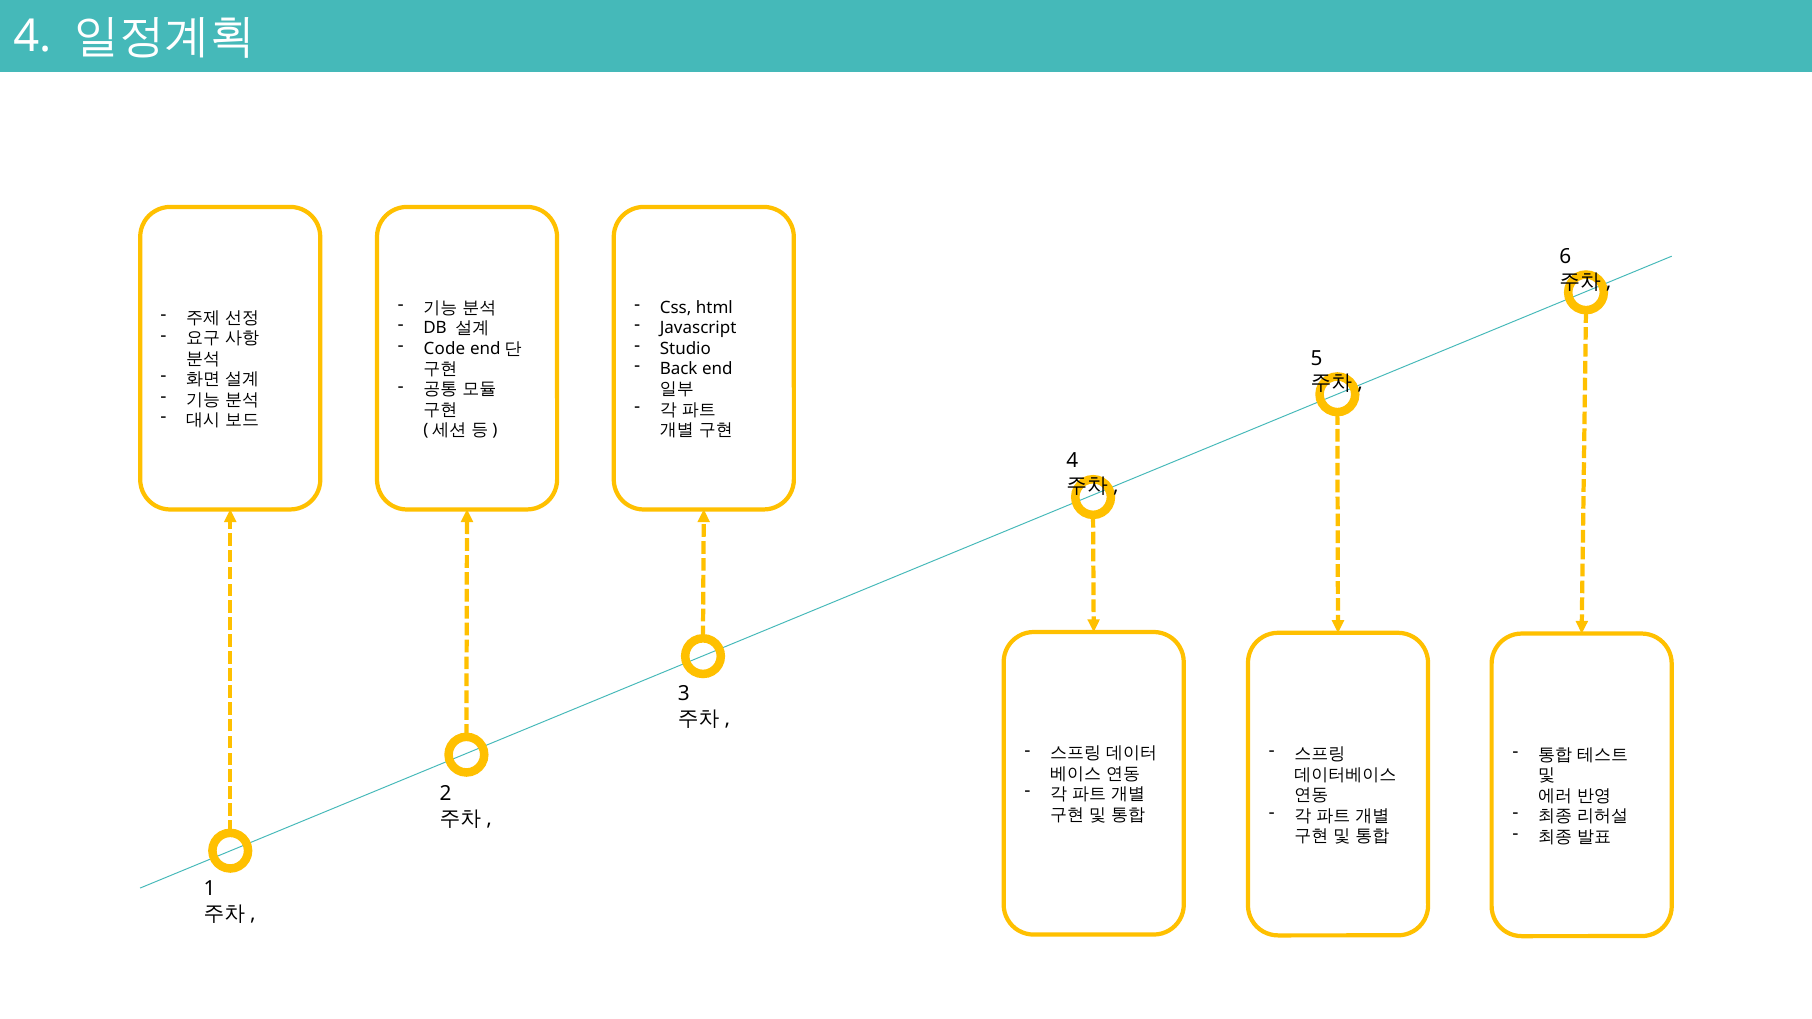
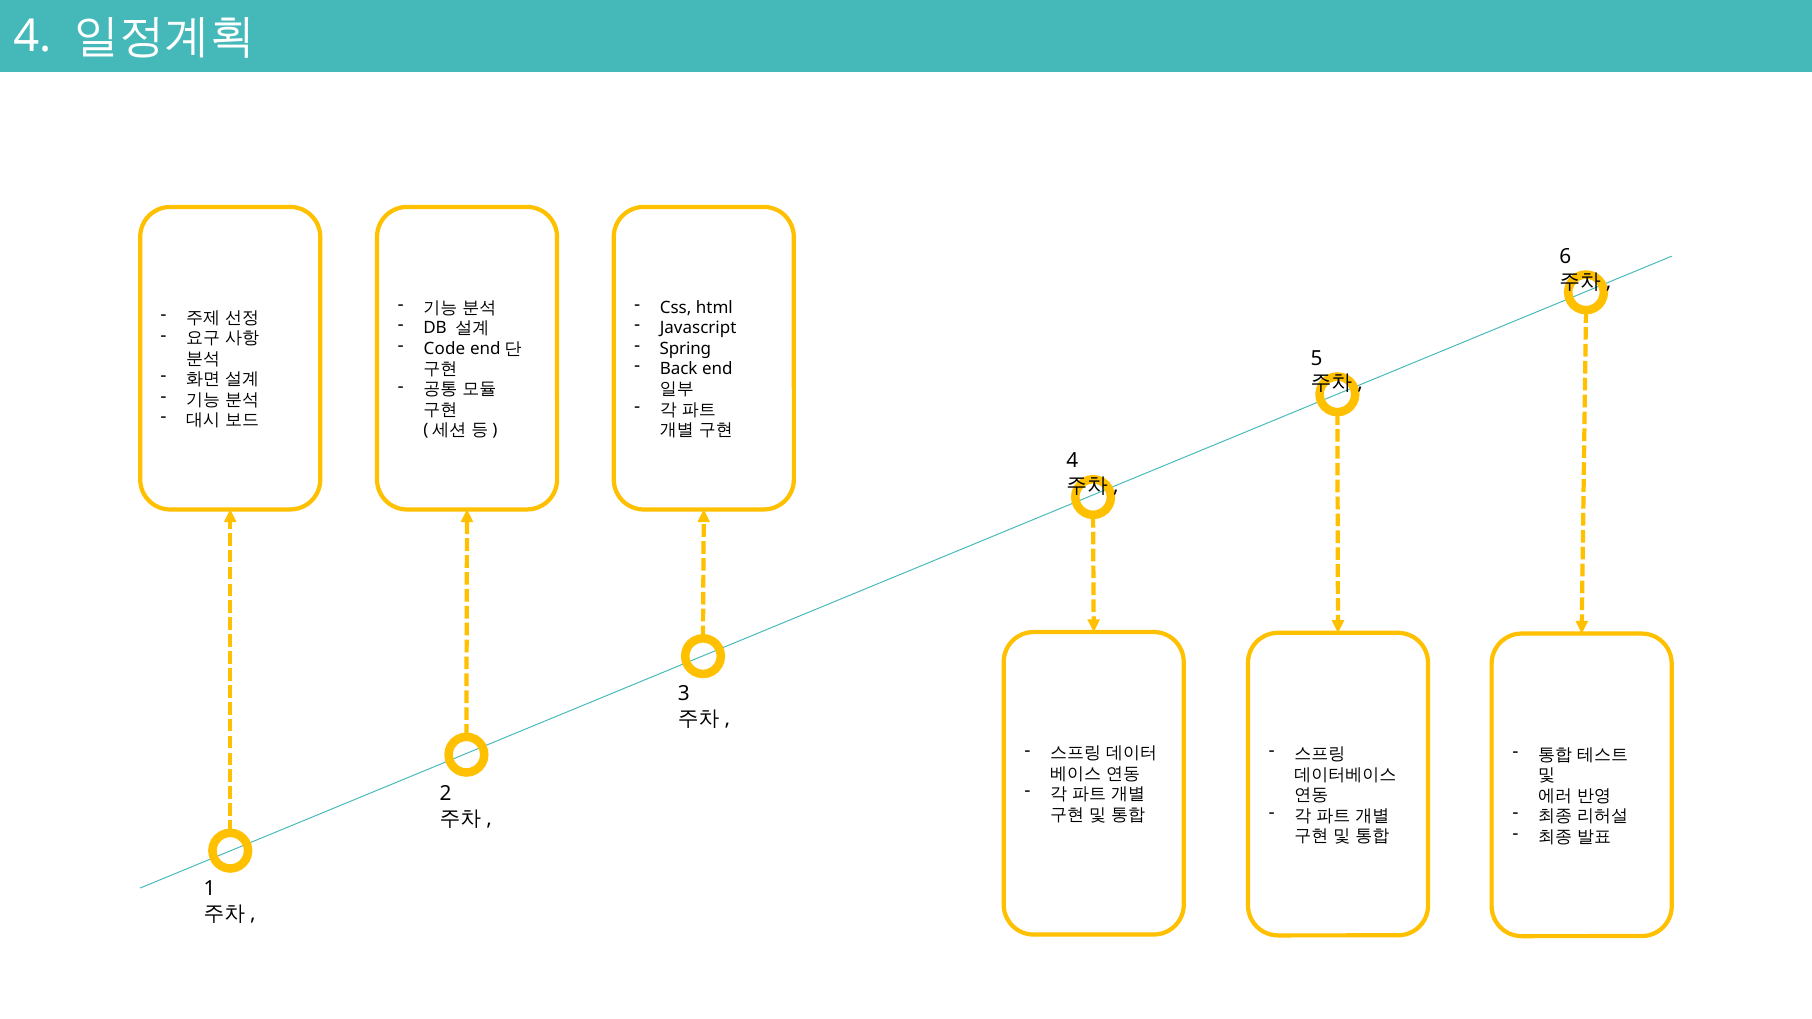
Studio: Studio -> Spring
